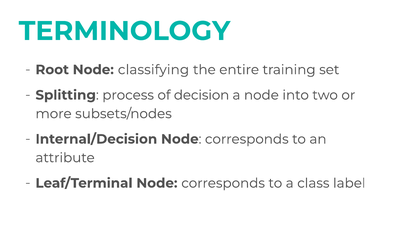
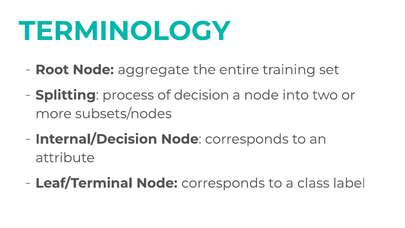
classifying: classifying -> aggregate
